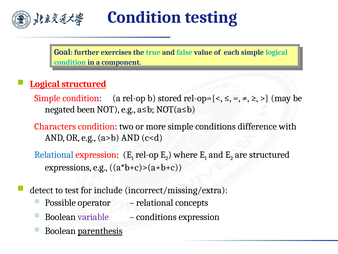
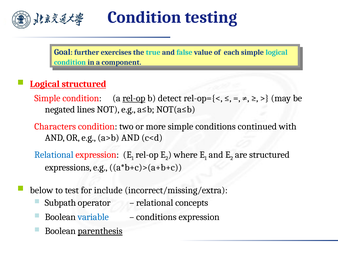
rel-op at (134, 98) underline: none -> present
stored: stored -> detect
been: been -> lines
difference: difference -> continued
detect: detect -> below
Possible: Possible -> Subpath
variable colour: purple -> blue
